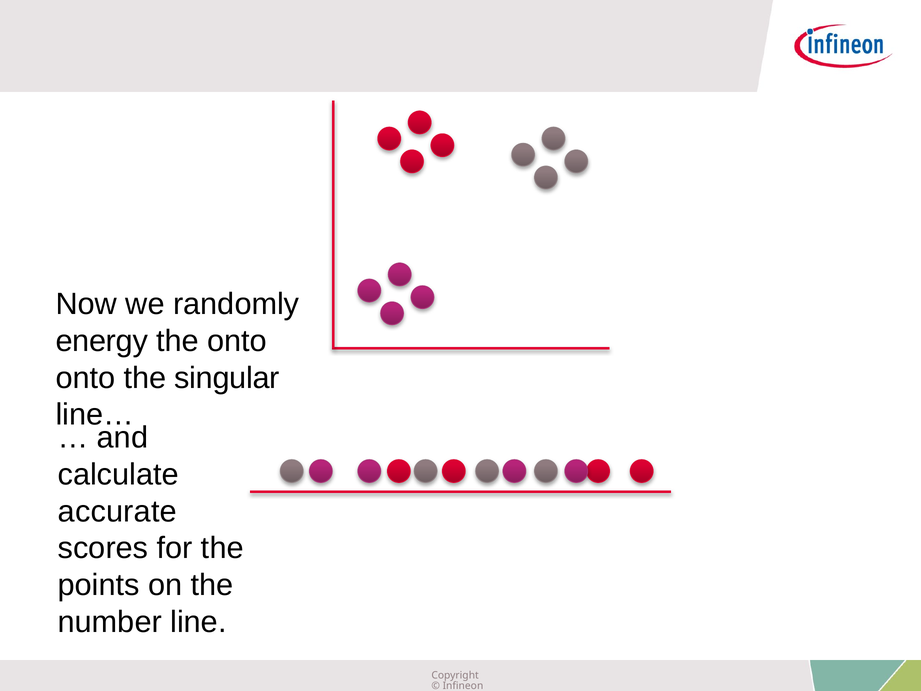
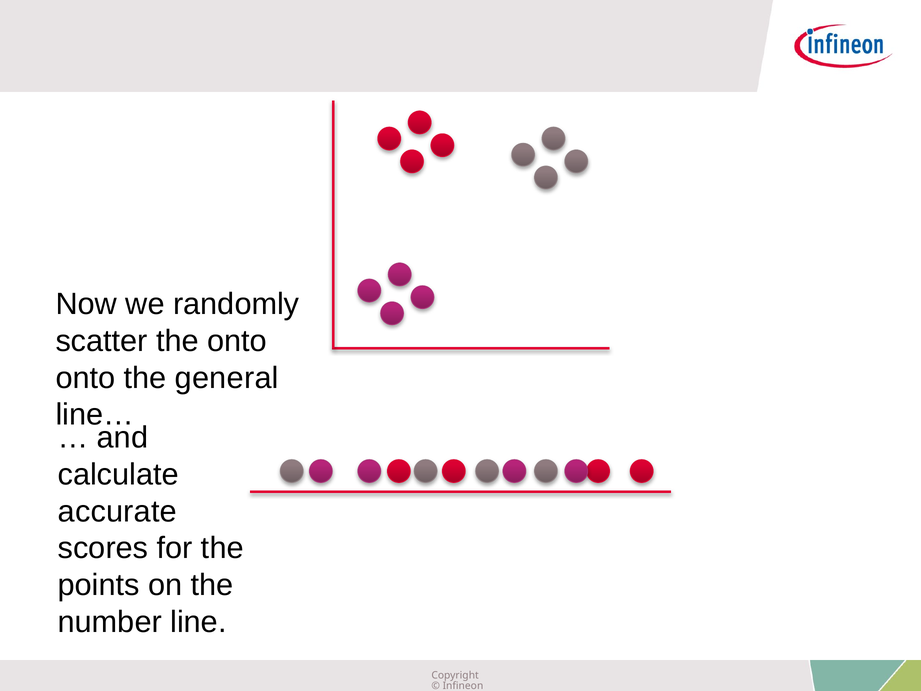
energy: energy -> scatter
singular: singular -> general
